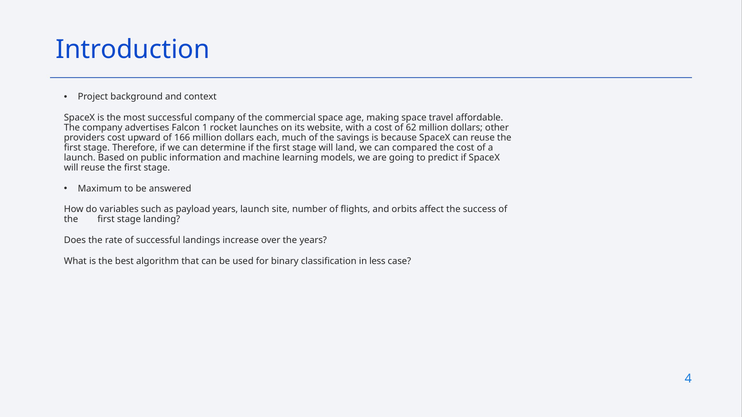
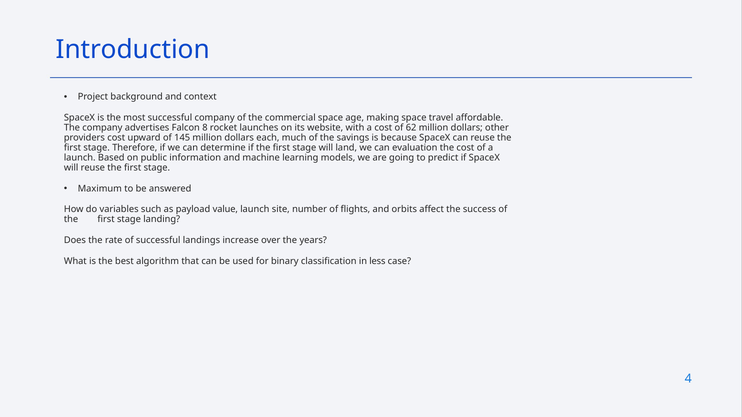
1: 1 -> 8
166: 166 -> 145
compared: compared -> evaluation
payload years: years -> value
